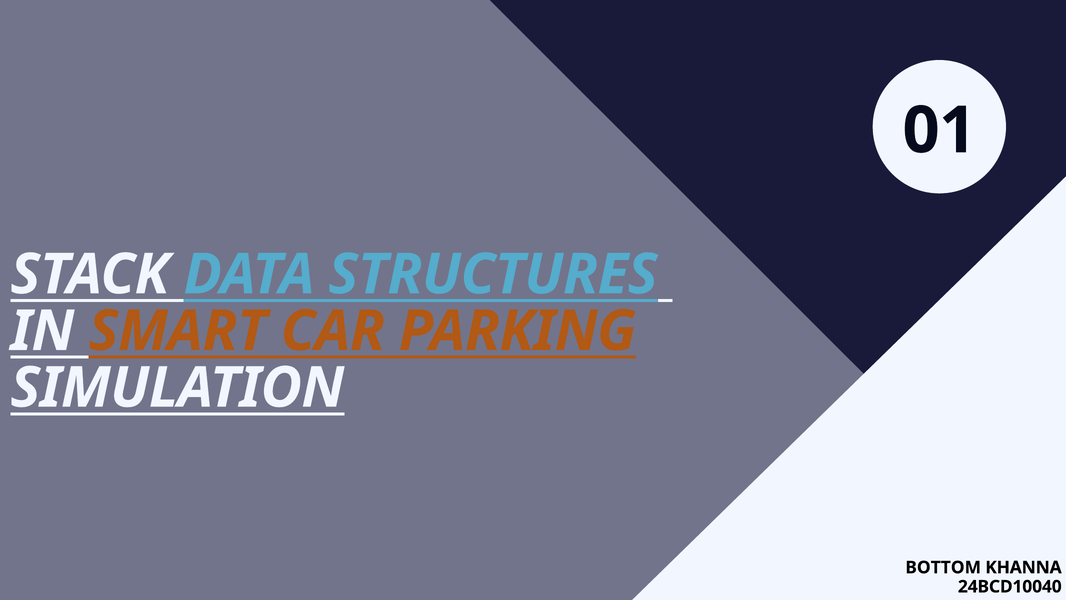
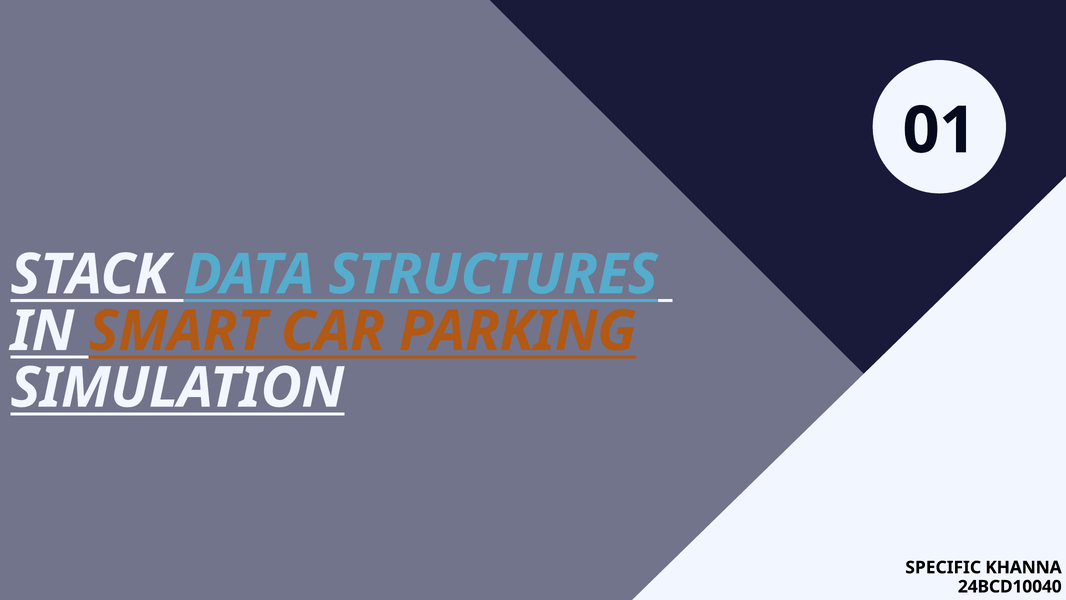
BOTTOM: BOTTOM -> SPECIFIC
